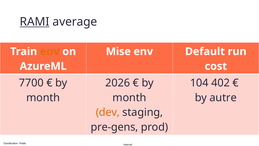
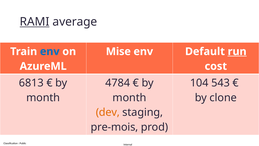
env at (50, 51) colour: orange -> blue
run underline: none -> present
7700: 7700 -> 6813
2026: 2026 -> 4784
402: 402 -> 543
autre: autre -> clone
pre-gens: pre-gens -> pre-mois
